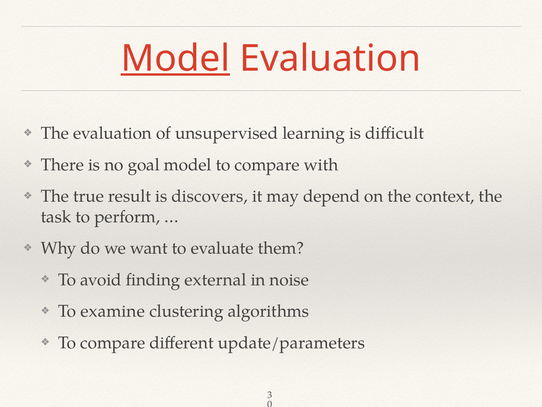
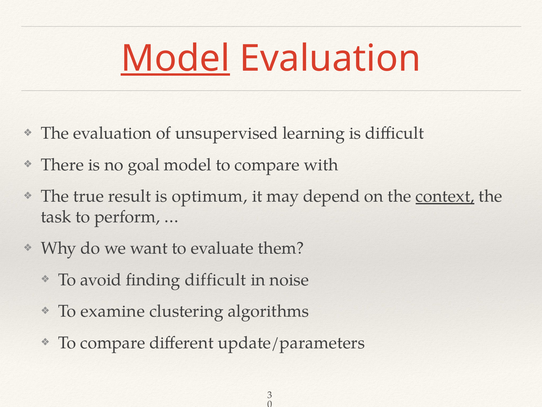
discovers: discovers -> optimum
context underline: none -> present
finding external: external -> difficult
